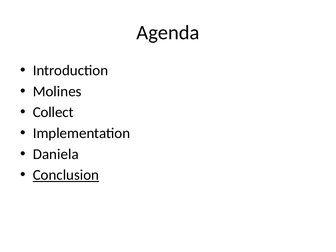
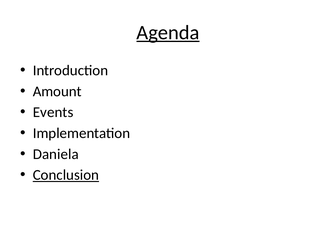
Agenda underline: none -> present
Molines: Molines -> Amount
Collect: Collect -> Events
